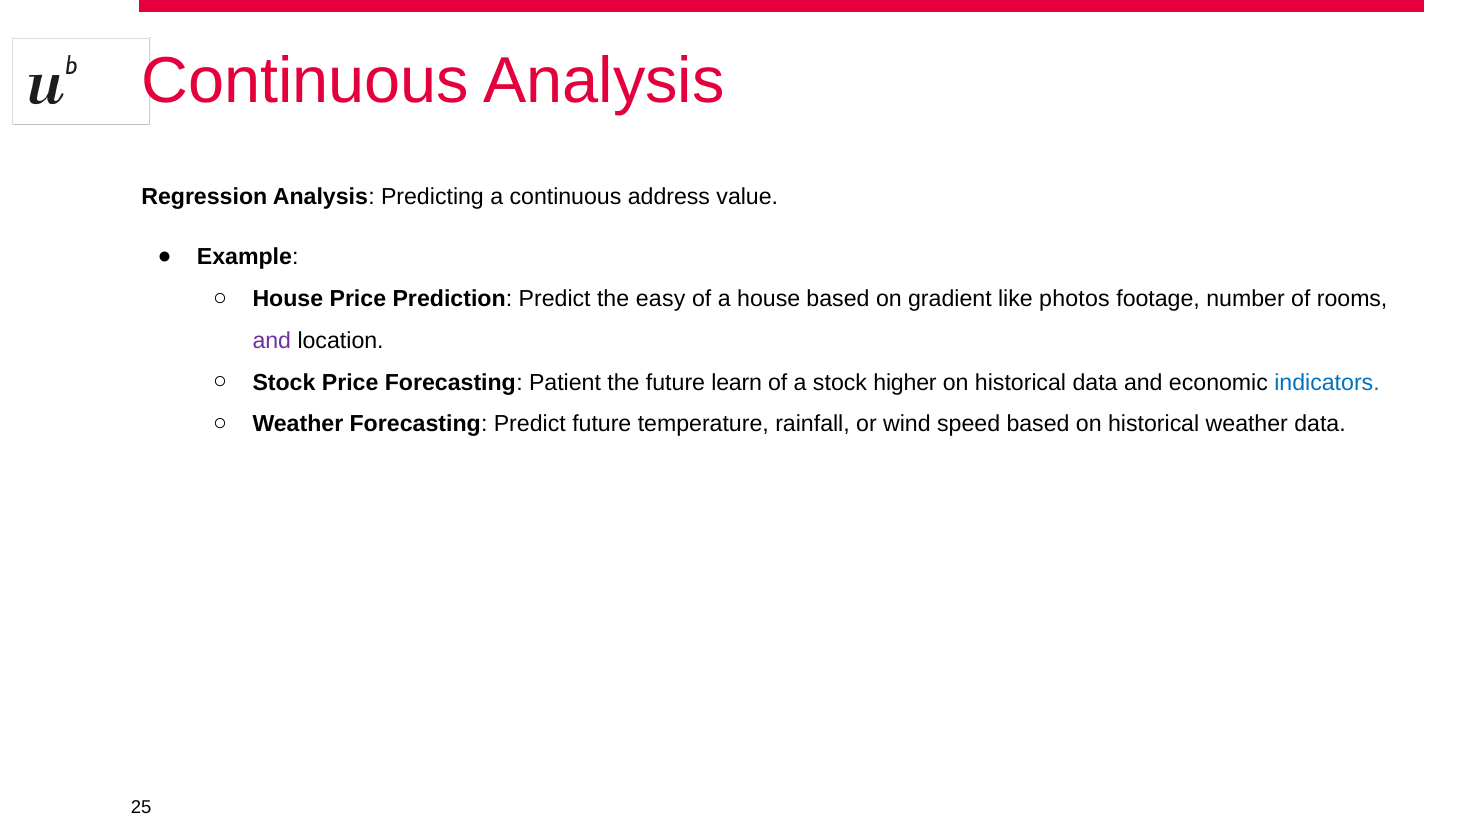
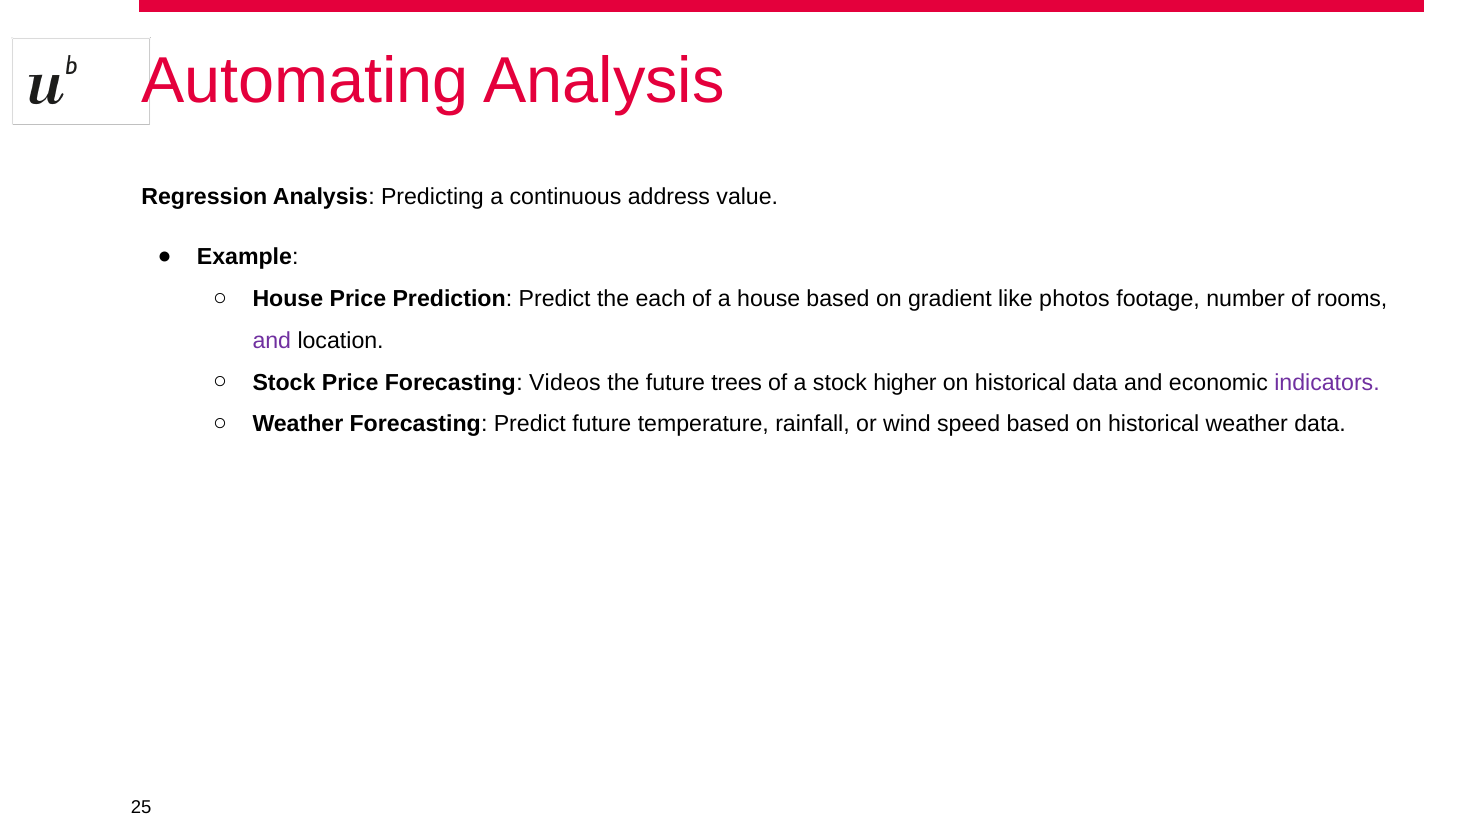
Continuous at (305, 81): Continuous -> Automating
easy: easy -> each
Patient: Patient -> Videos
learn: learn -> trees
indicators colour: blue -> purple
